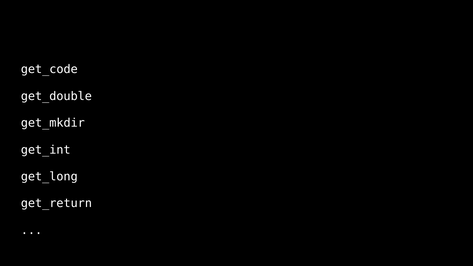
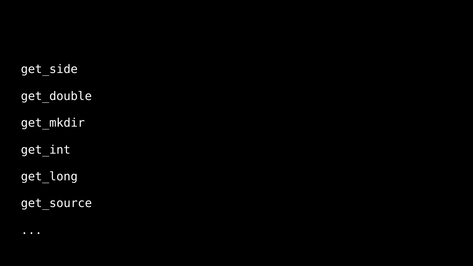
get_code: get_code -> get_side
get_return: get_return -> get_source
